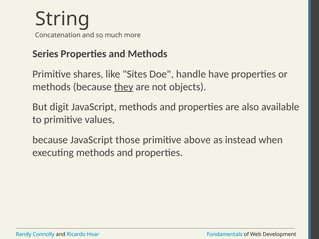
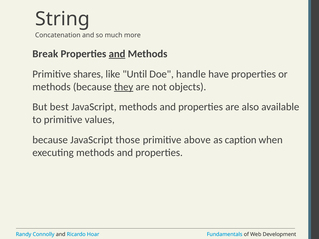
Series: Series -> Break
and at (117, 54) underline: none -> present
Sites: Sites -> Until
digit: digit -> best
instead: instead -> caption
